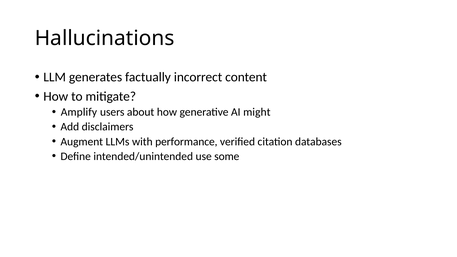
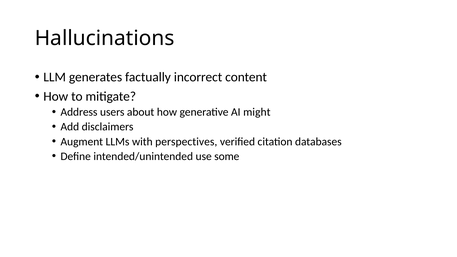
Amplify: Amplify -> Address
performance: performance -> perspectives
